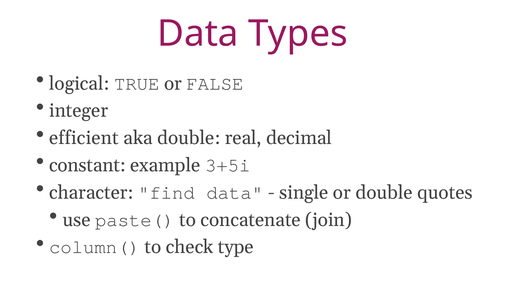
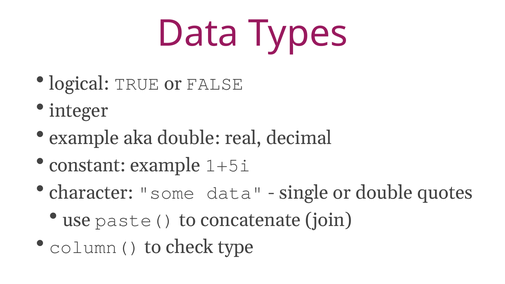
efficient at (84, 138): efficient -> example
3+5i: 3+5i -> 1+5i
find: find -> some
